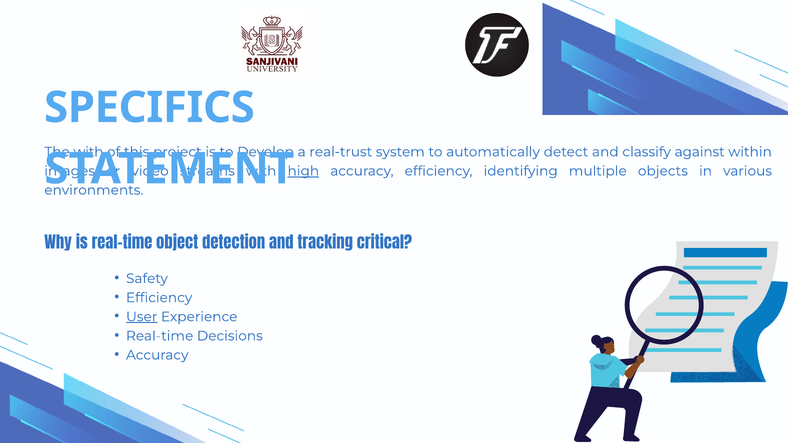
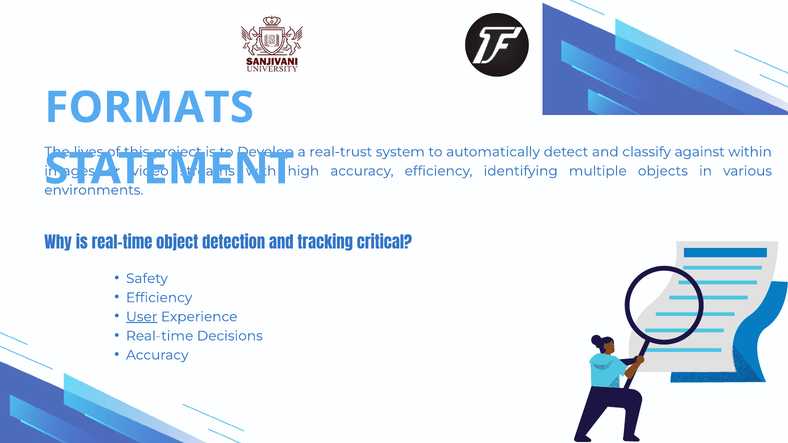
SPECIFICS: SPECIFICS -> FORMATS
The with: with -> lives
high underline: present -> none
